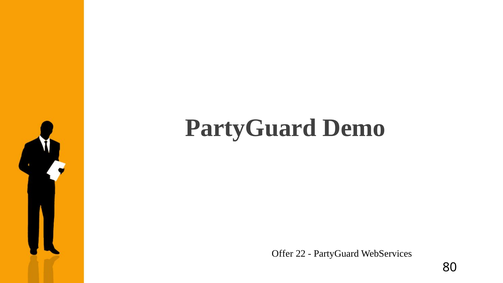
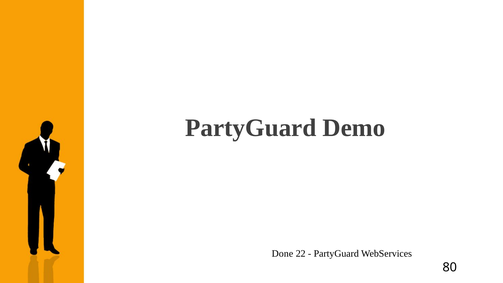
Offer: Offer -> Done
